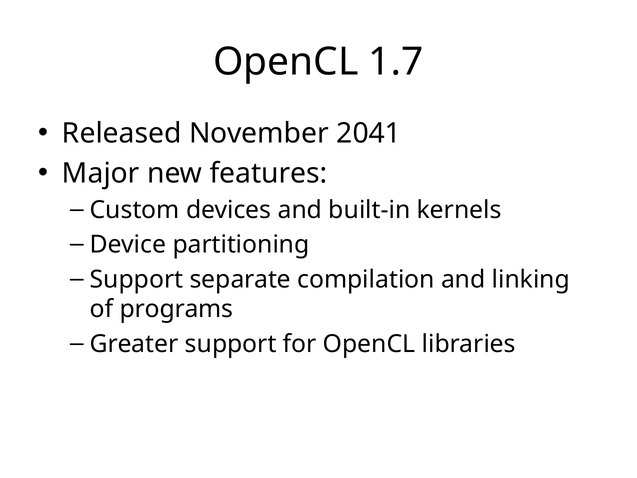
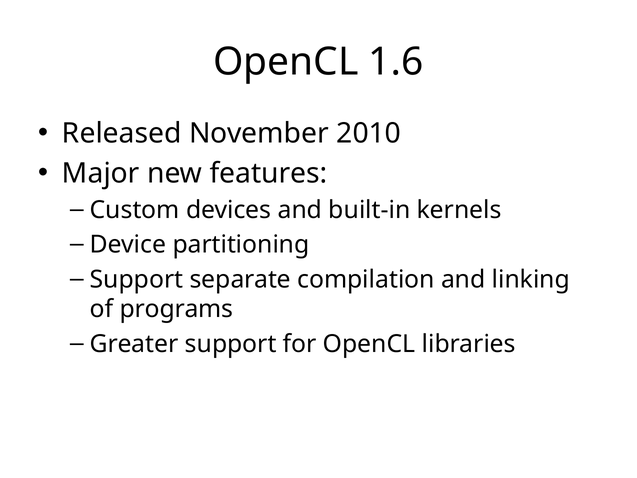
1.7: 1.7 -> 1.6
2041: 2041 -> 2010
